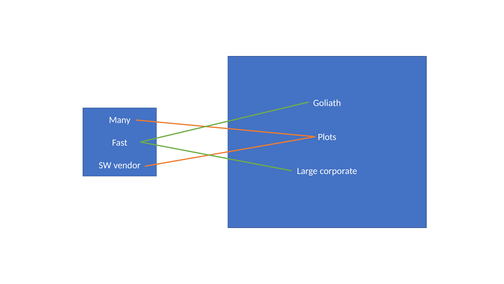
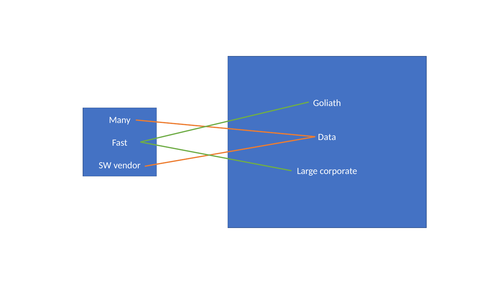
Plots: Plots -> Data
